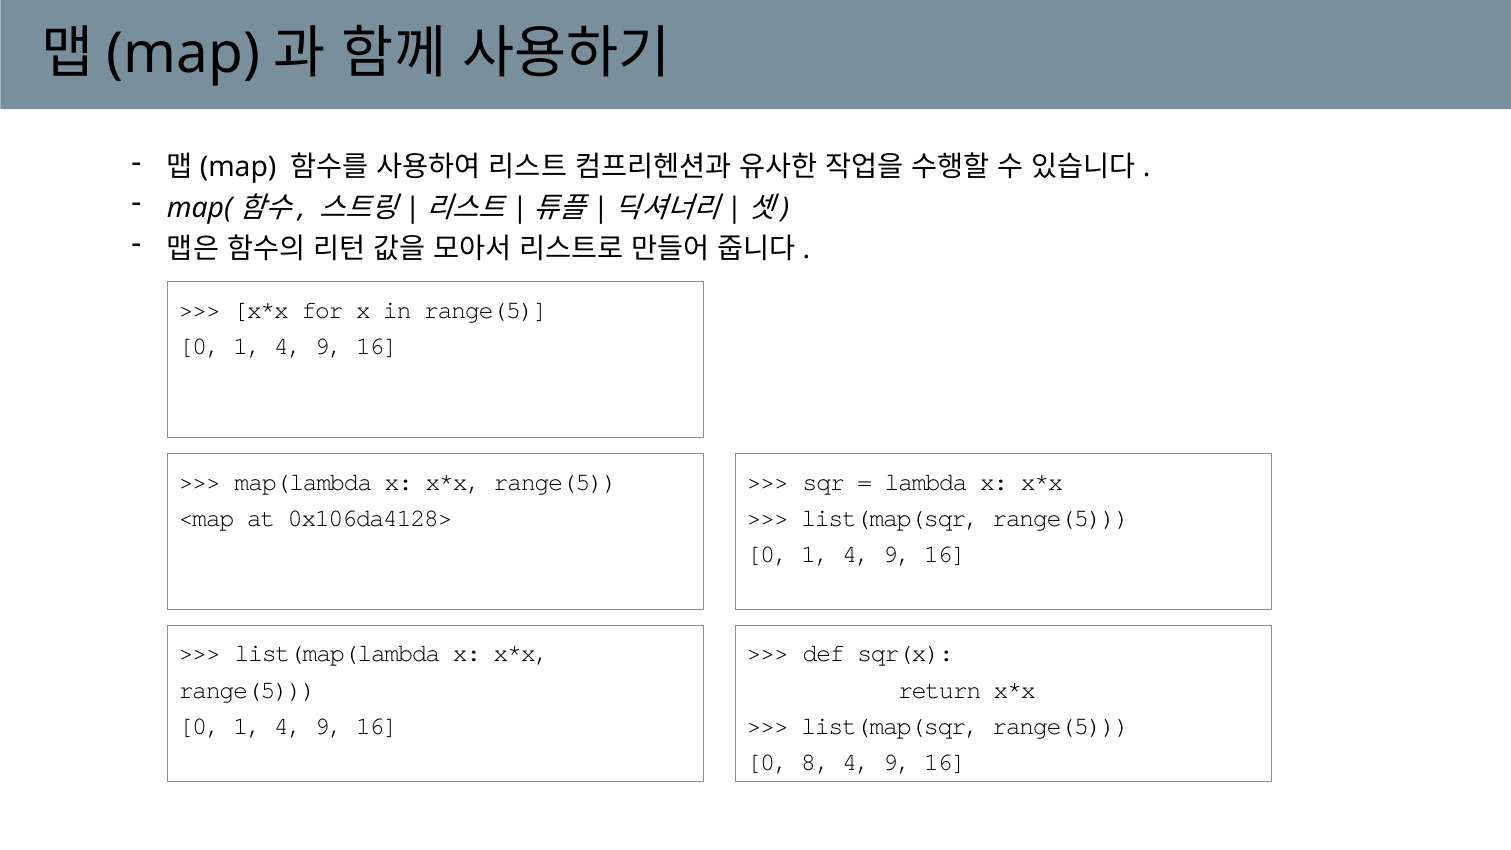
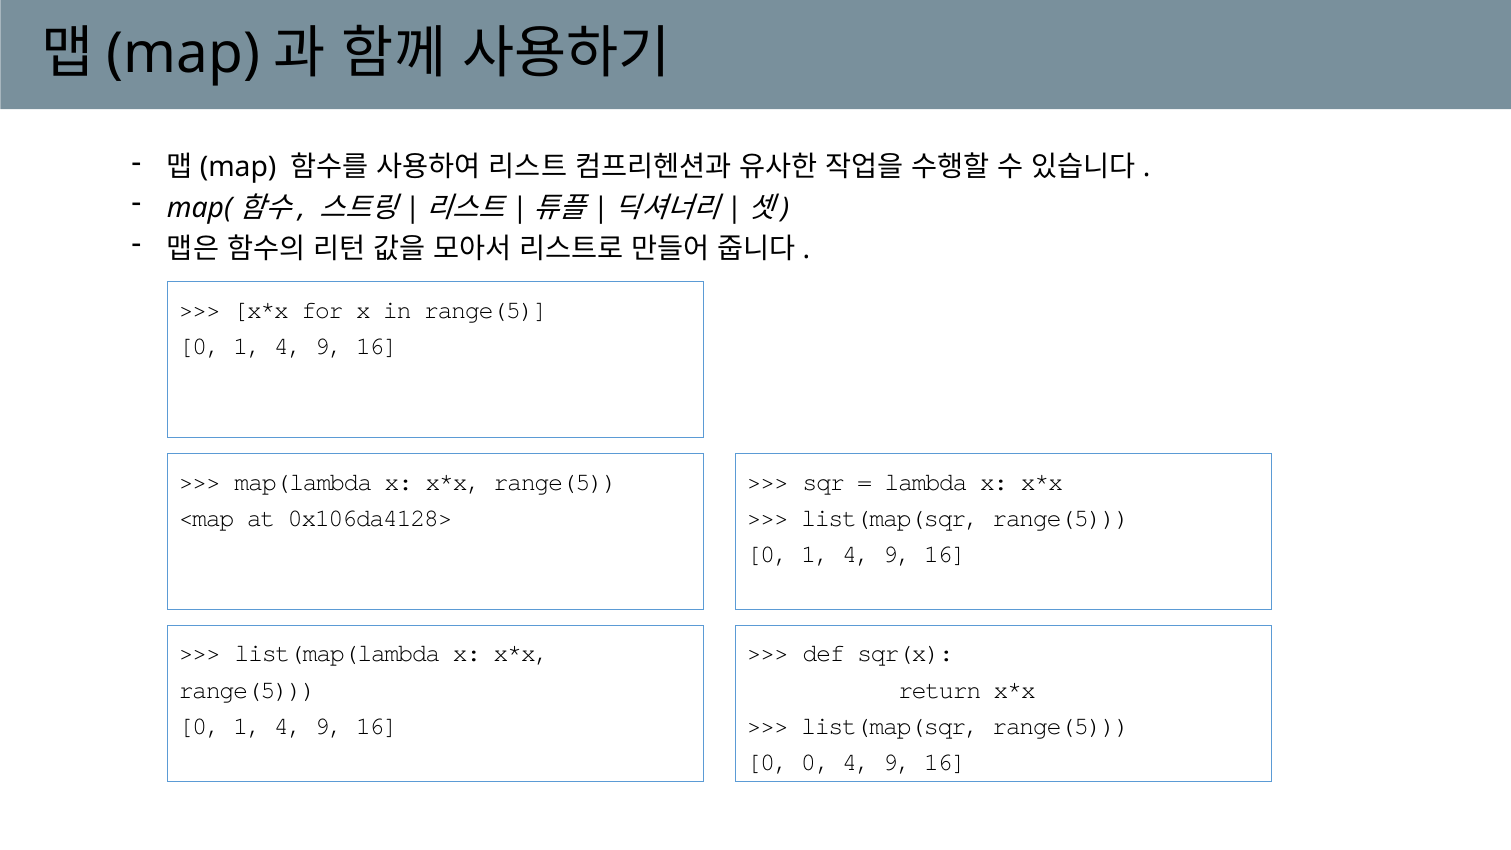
0 8: 8 -> 0
